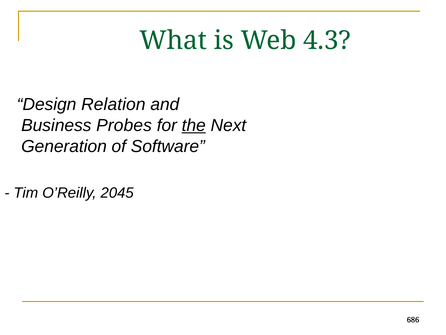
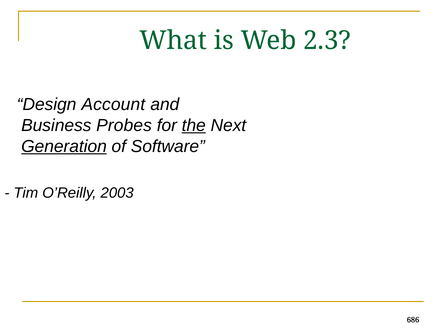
4.3: 4.3 -> 2.3
Relation: Relation -> Account
Generation underline: none -> present
2045: 2045 -> 2003
